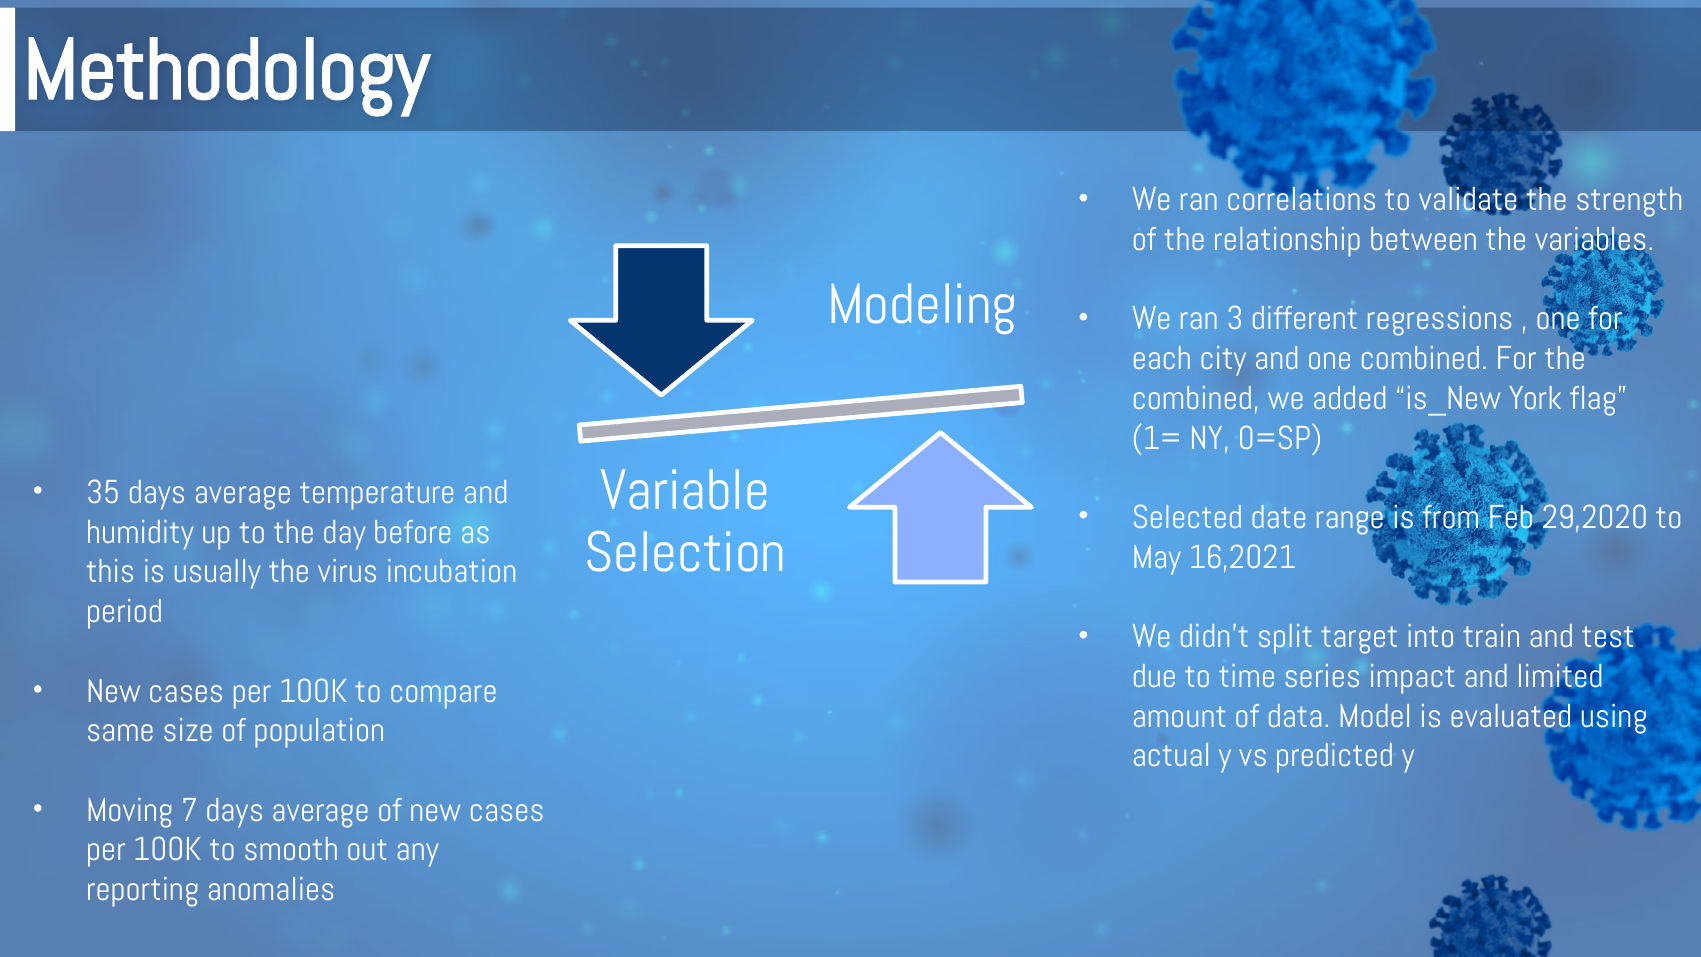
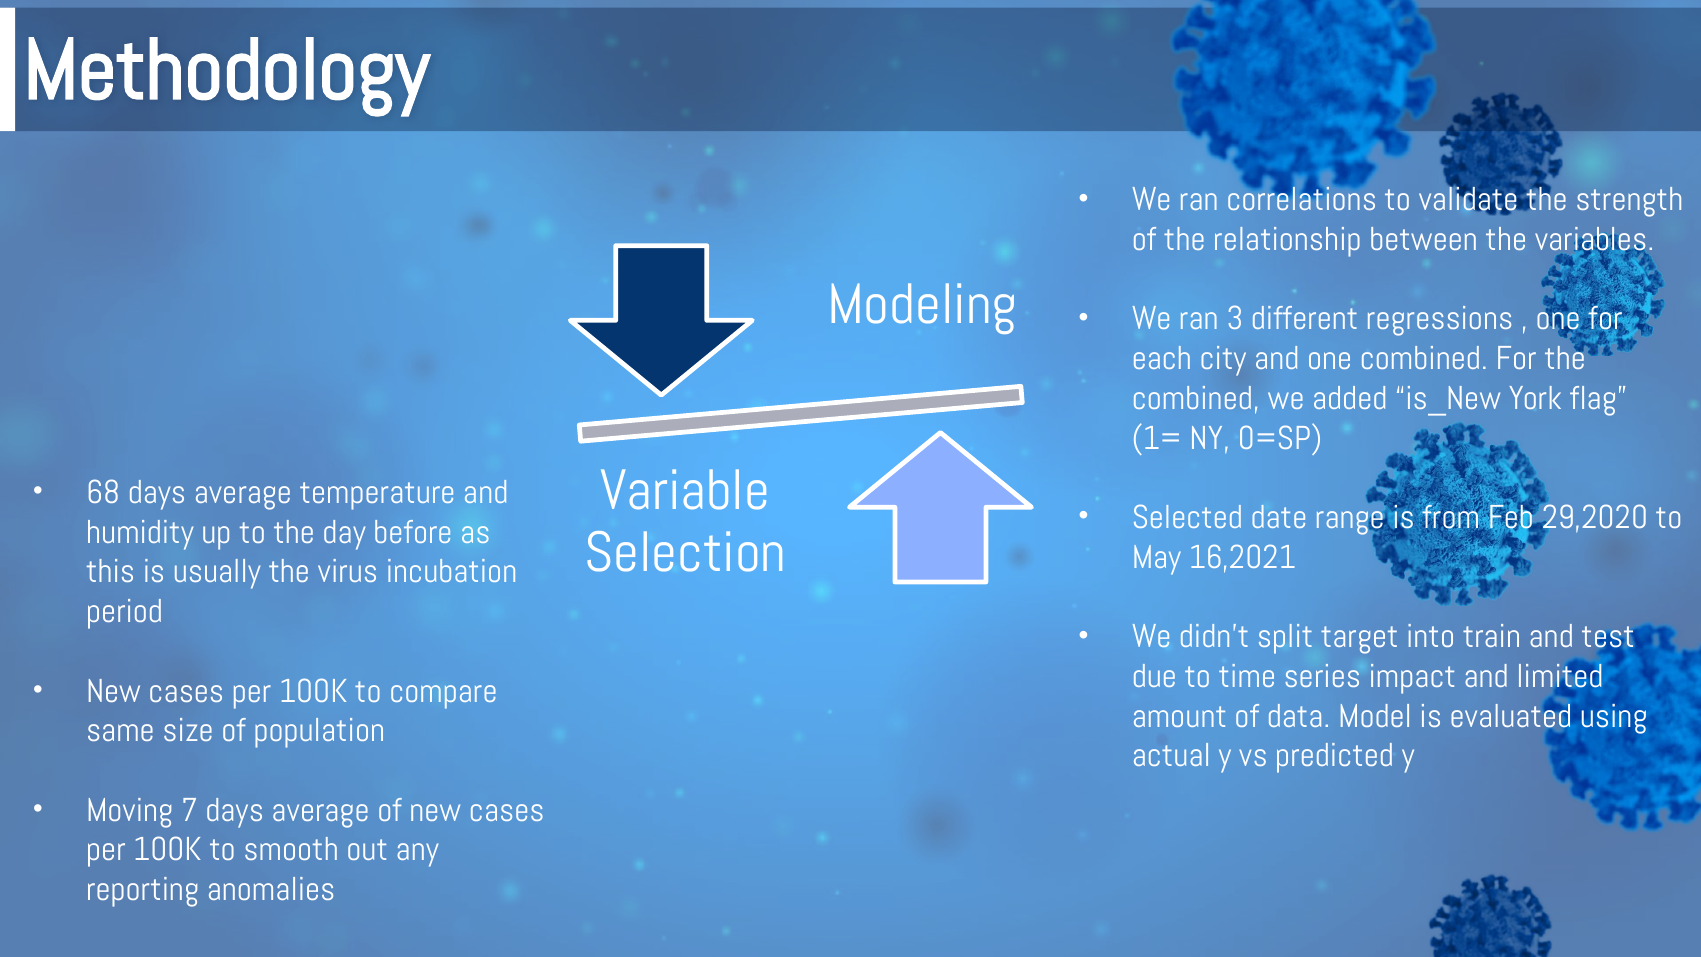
35: 35 -> 68
